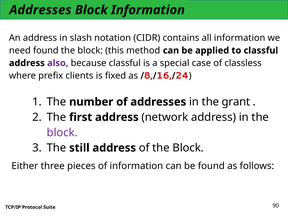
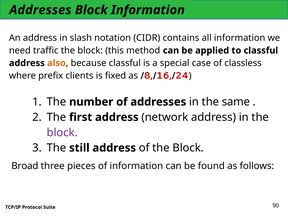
need found: found -> traffic
also colour: purple -> orange
grant: grant -> same
Either: Either -> Broad
